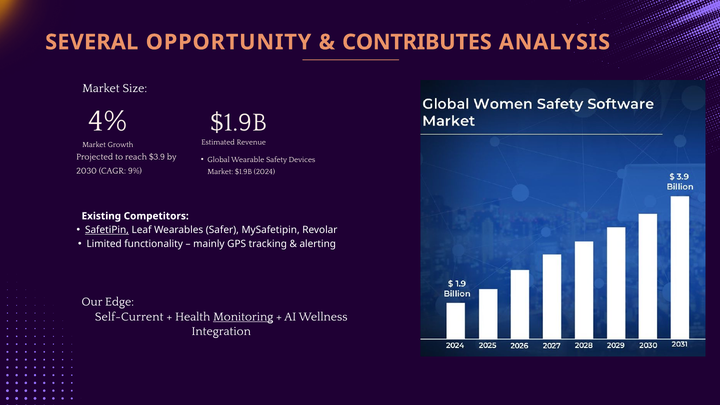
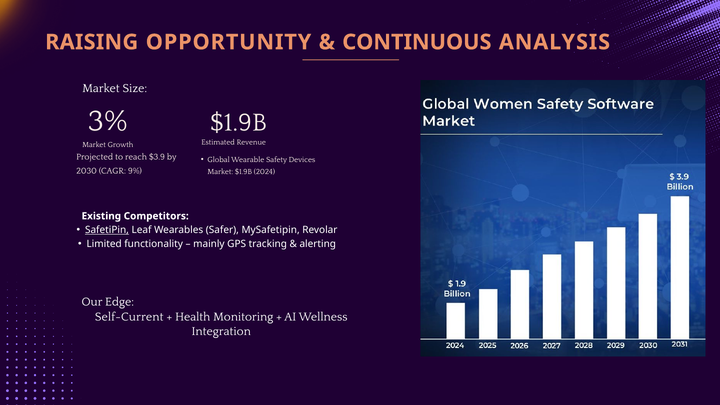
SEVERAL: SEVERAL -> RAISING
CONTRIBUTES: CONTRIBUTES -> CONTINUOUS
4%: 4% -> 3%
Monitoring underline: present -> none
